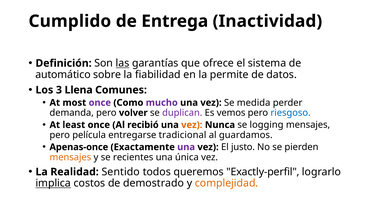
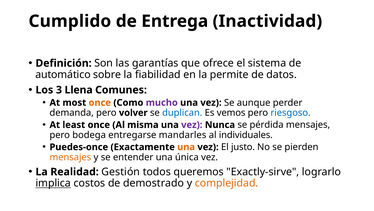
las underline: present -> none
once at (100, 102) colour: purple -> orange
medida: medida -> aunque
duplican colour: purple -> blue
recibió: recibió -> misma
vez at (192, 124) colour: orange -> purple
logging: logging -> pérdida
película: película -> bodega
tradicional: tradicional -> mandarles
guardamos: guardamos -> individuales
Apenas-once: Apenas-once -> Puedes-once
una at (186, 147) colour: purple -> orange
recientes: recientes -> entender
Sentido: Sentido -> Gestión
Exactly-perfil: Exactly-perfil -> Exactly-sirve
